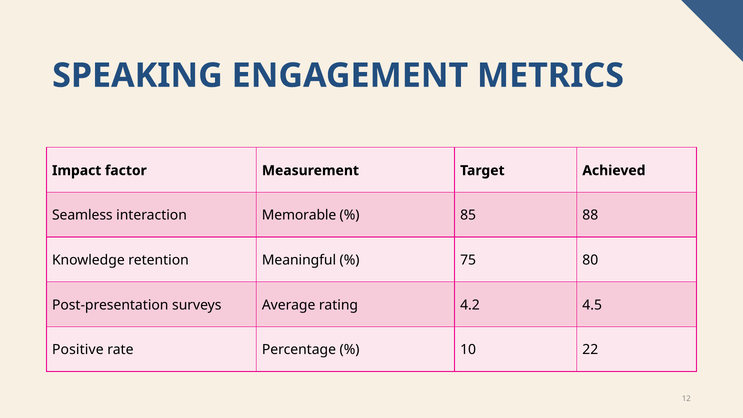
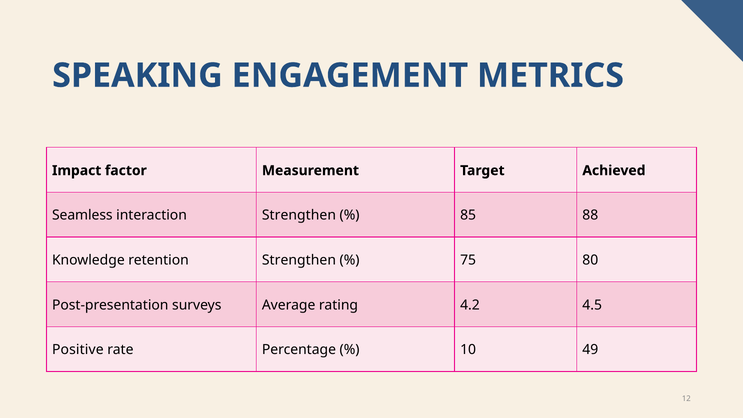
Memorable at (299, 215): Memorable -> Strengthen
Meaningful at (299, 260): Meaningful -> Strengthen
22: 22 -> 49
